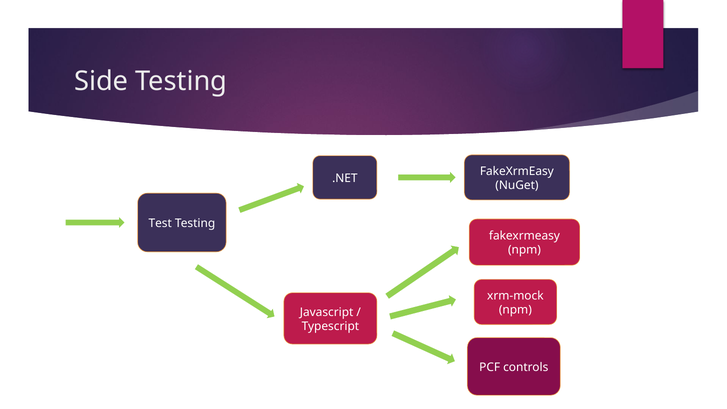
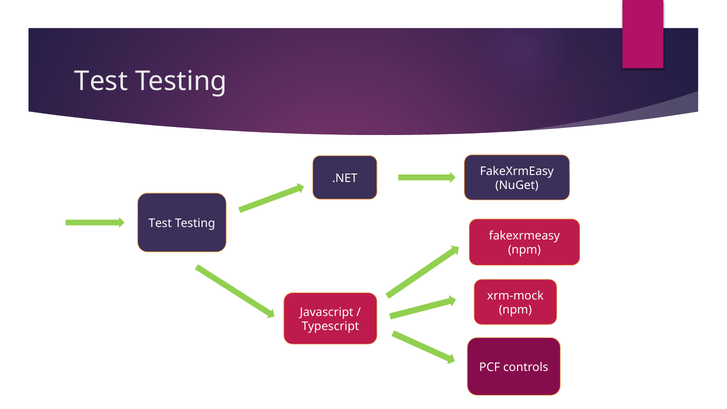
Side at (101, 81): Side -> Test
